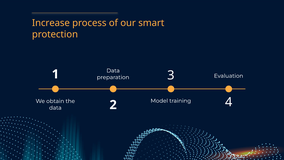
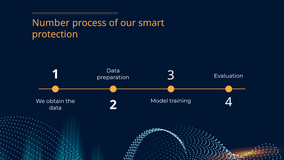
Increase: Increase -> Number
